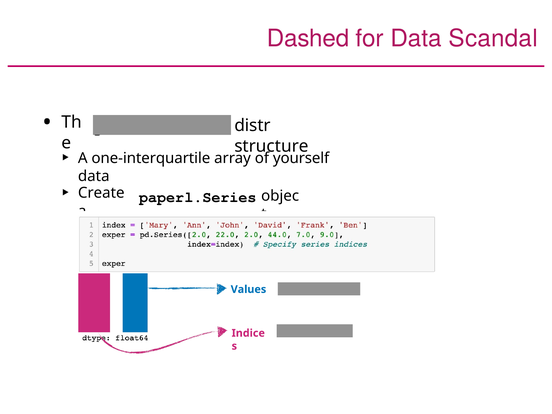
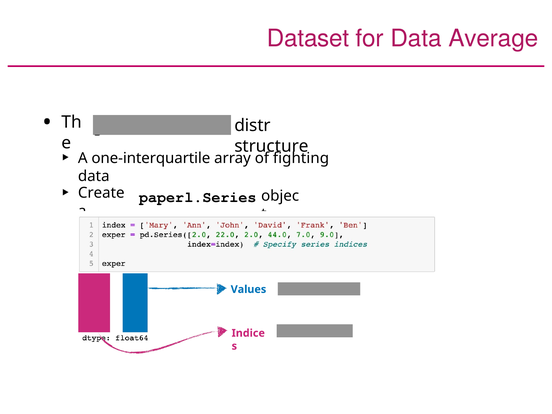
Dashed: Dashed -> Dataset
Scandal: Scandal -> Average
yourself: yourself -> fighting
